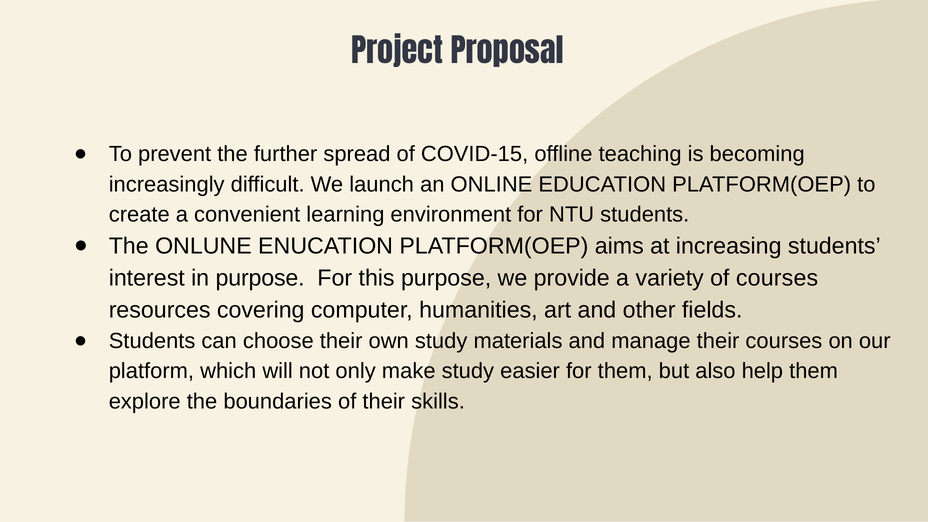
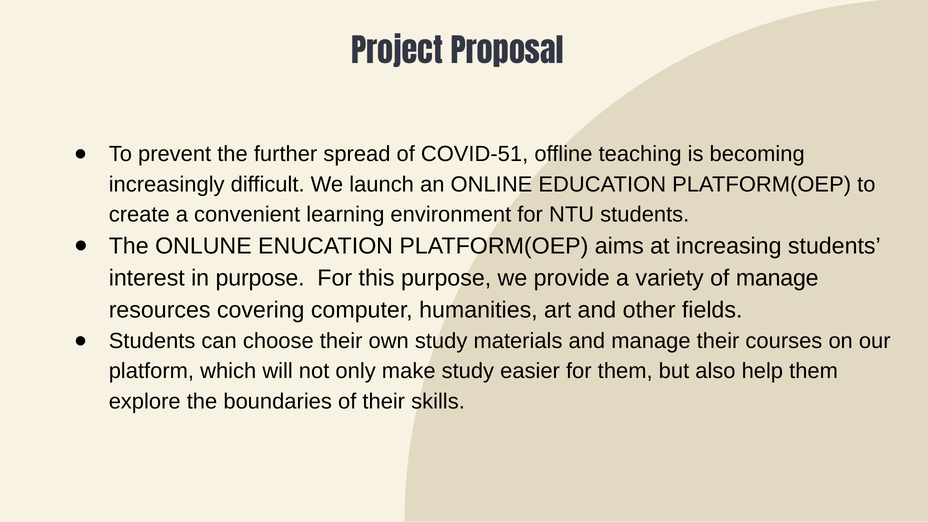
COVID-15: COVID-15 -> COVID-51
of courses: courses -> manage
